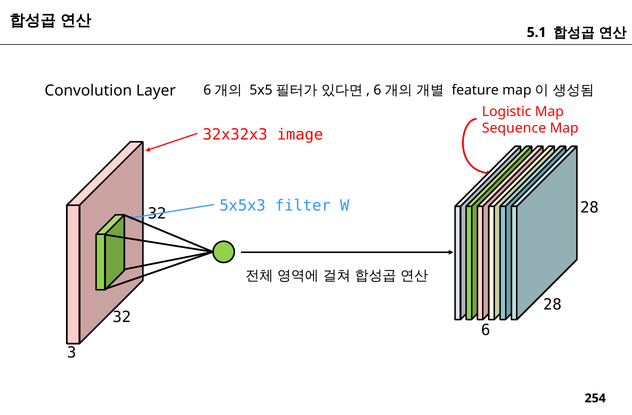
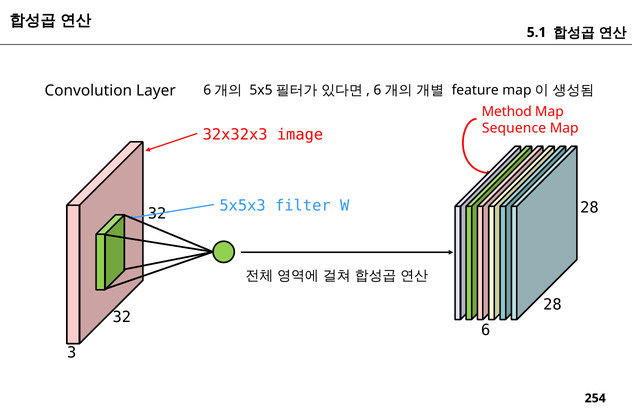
Logistic: Logistic -> Method
